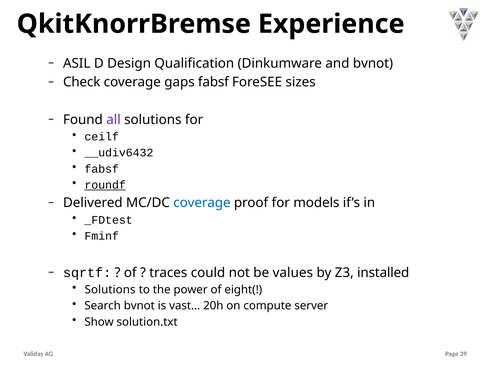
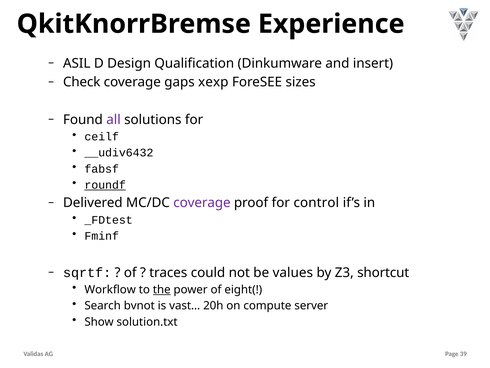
and bvnot: bvnot -> insert
gaps fabsf: fabsf -> xexp
coverage at (202, 203) colour: blue -> purple
models: models -> control
installed: installed -> shortcut
Solutions at (110, 289): Solutions -> Workflow
the underline: none -> present
